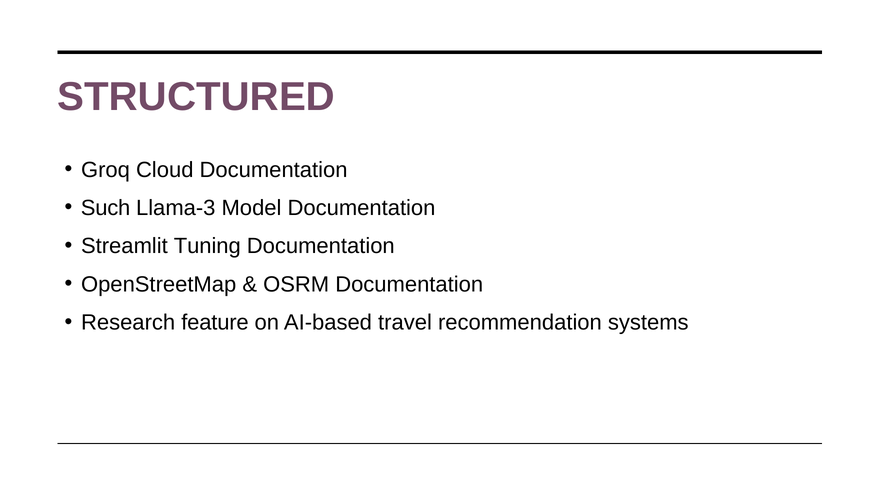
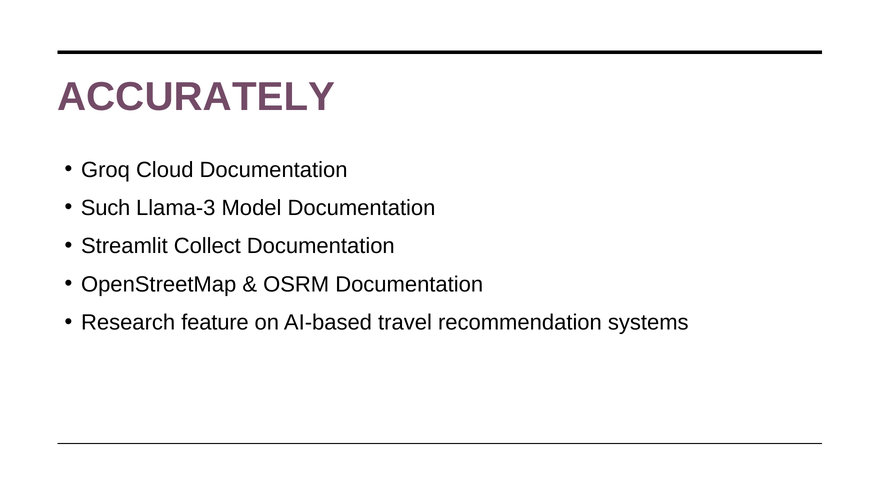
STRUCTURED: STRUCTURED -> ACCURATELY
Tuning: Tuning -> Collect
